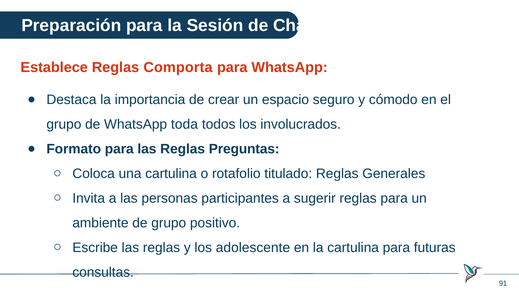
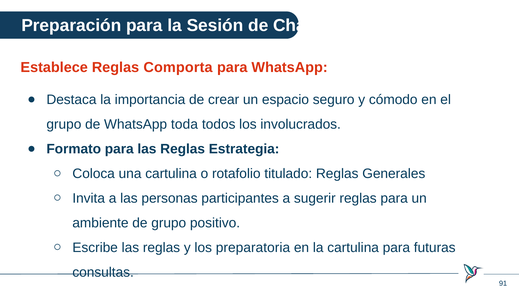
Preguntas: Preguntas -> Estrategia
adolescente: adolescente -> preparatoria
